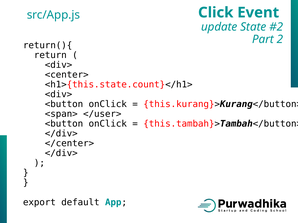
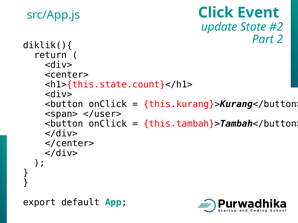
return(){: return(){ -> diklik(){
